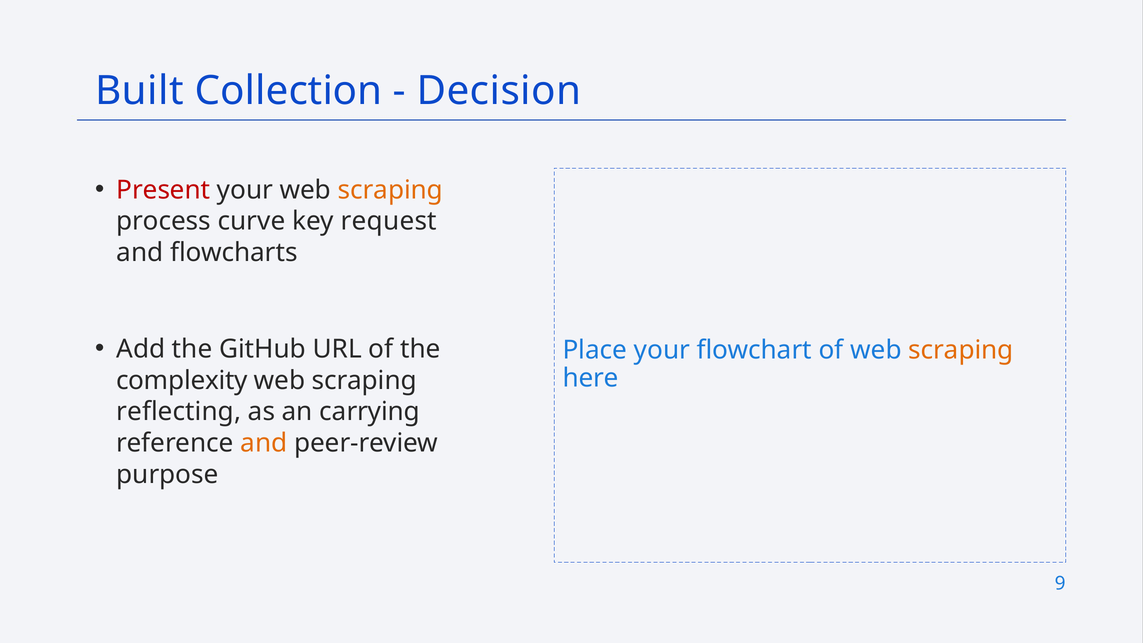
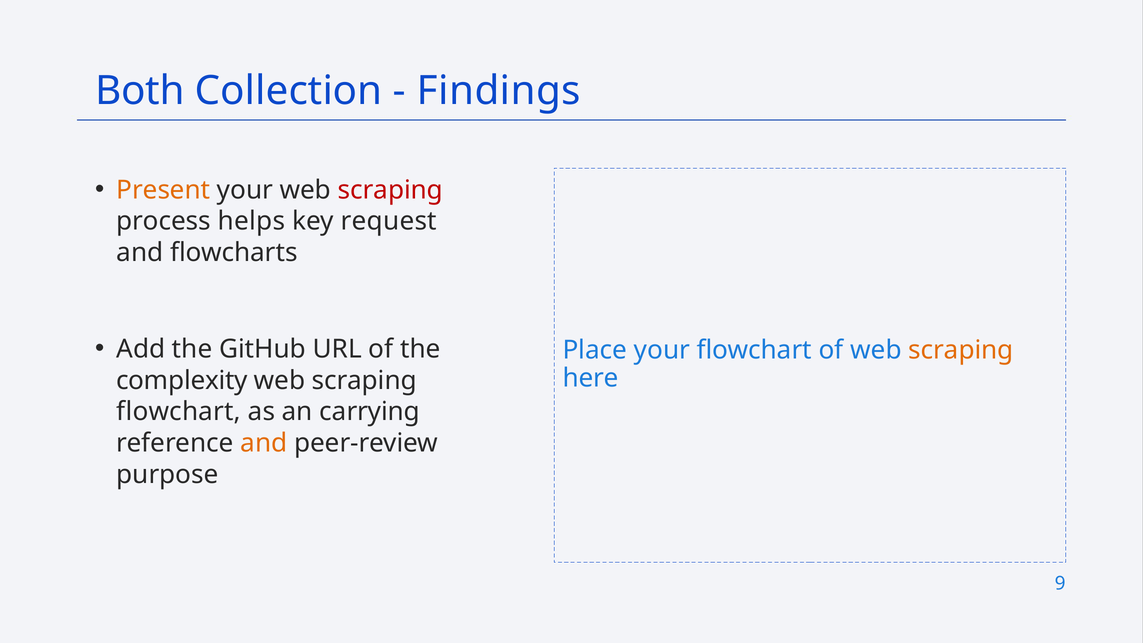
Built: Built -> Both
Decision: Decision -> Findings
Present colour: red -> orange
scraping at (390, 190) colour: orange -> red
curve: curve -> helps
reflecting at (179, 412): reflecting -> flowchart
